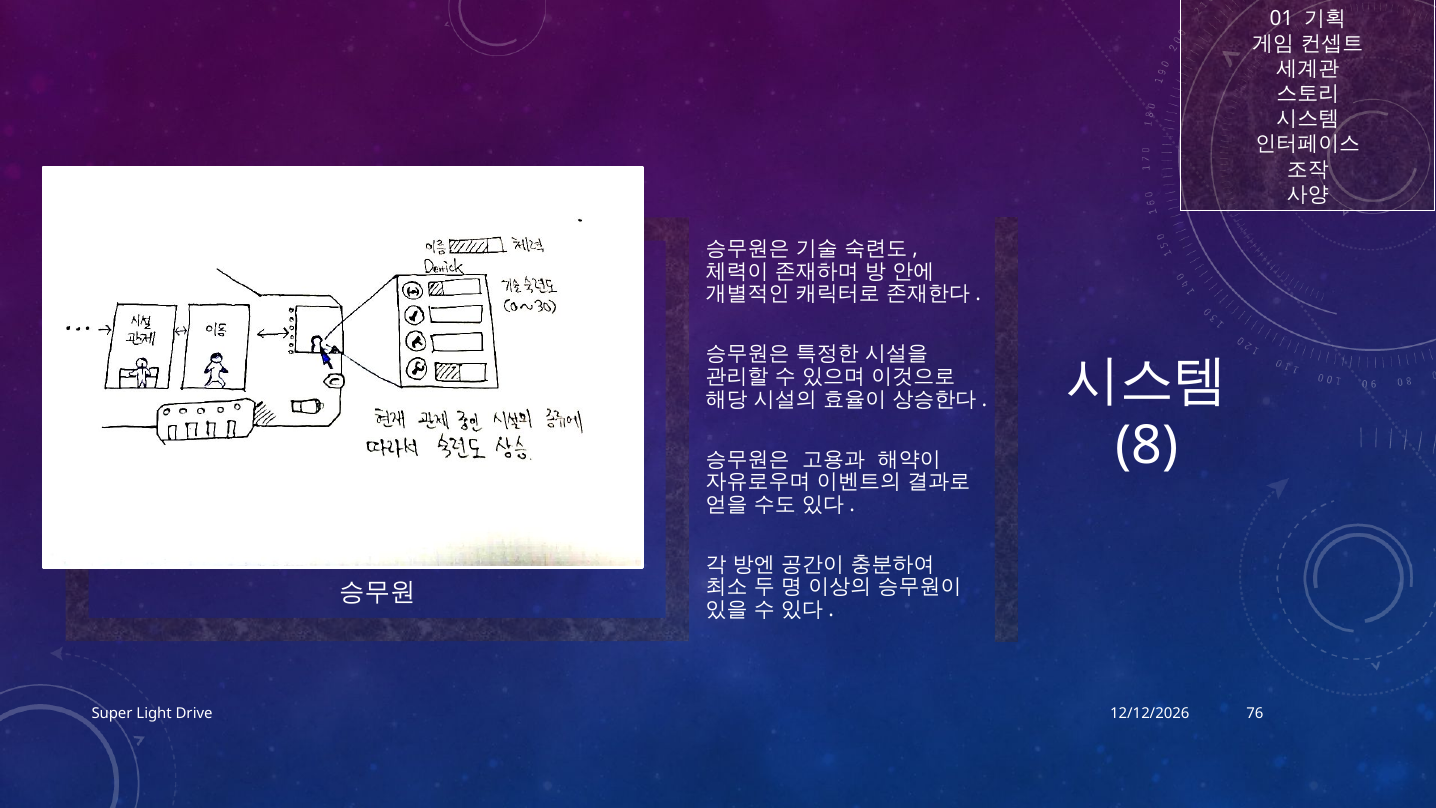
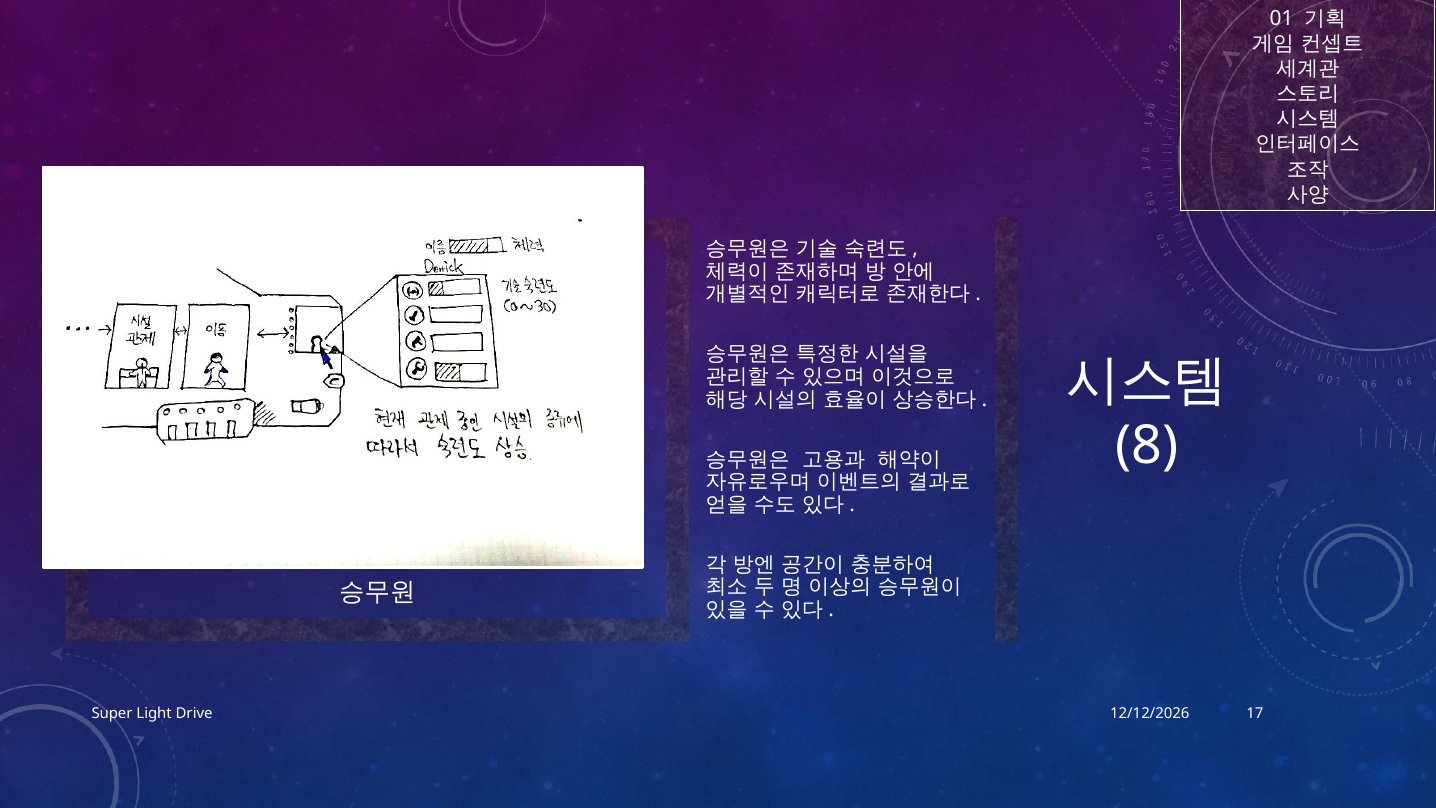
76: 76 -> 17
